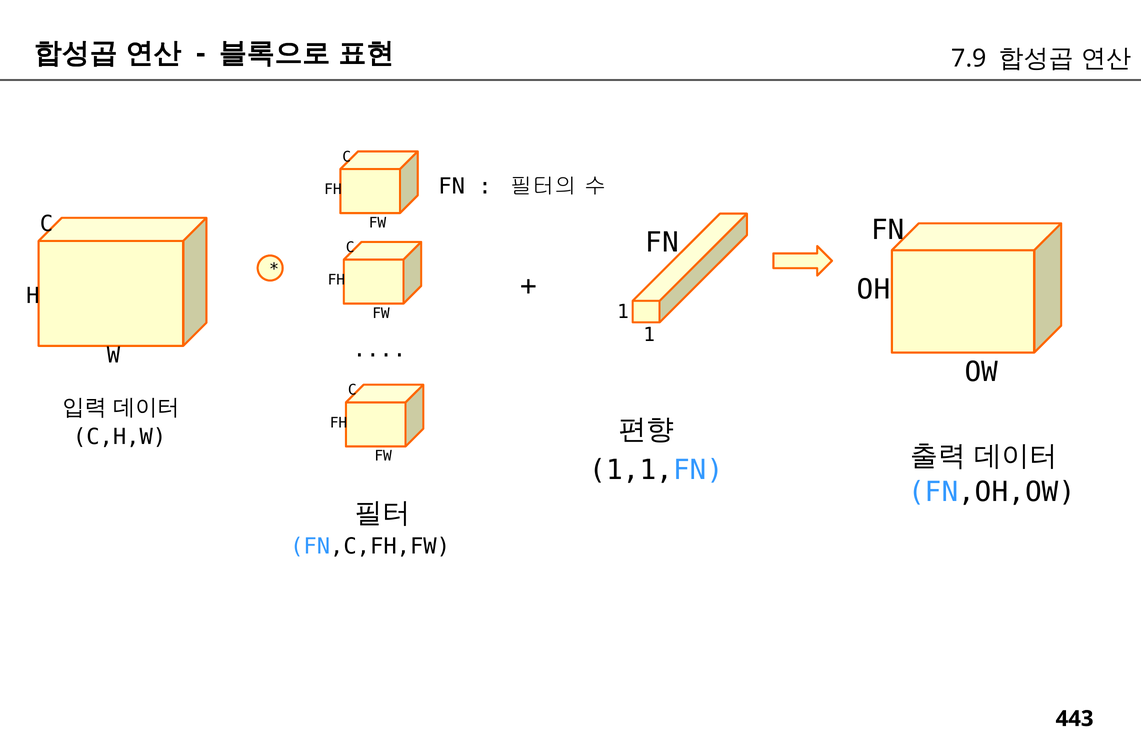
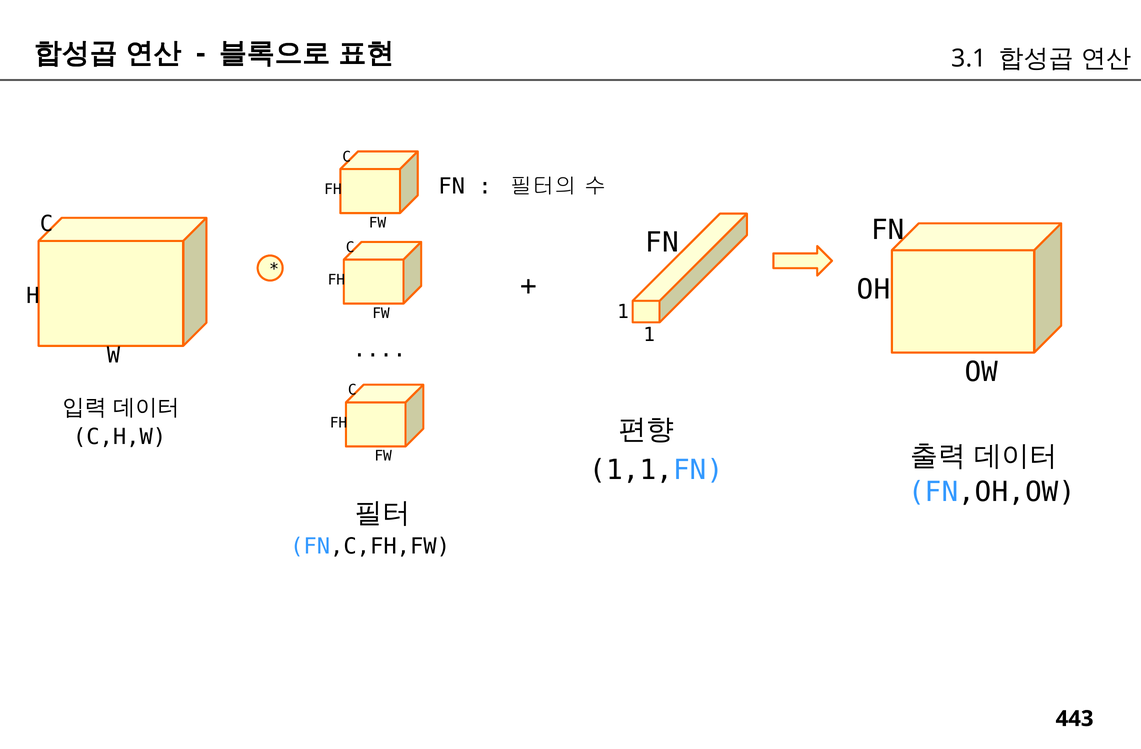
7.9: 7.9 -> 3.1
